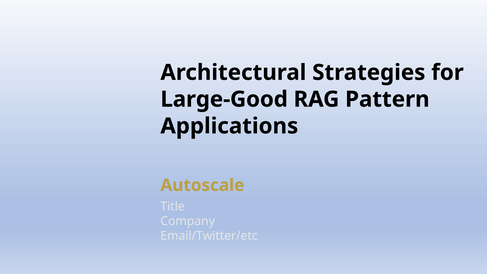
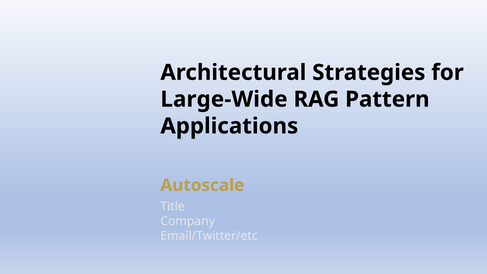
Large-Good: Large-Good -> Large-Wide
